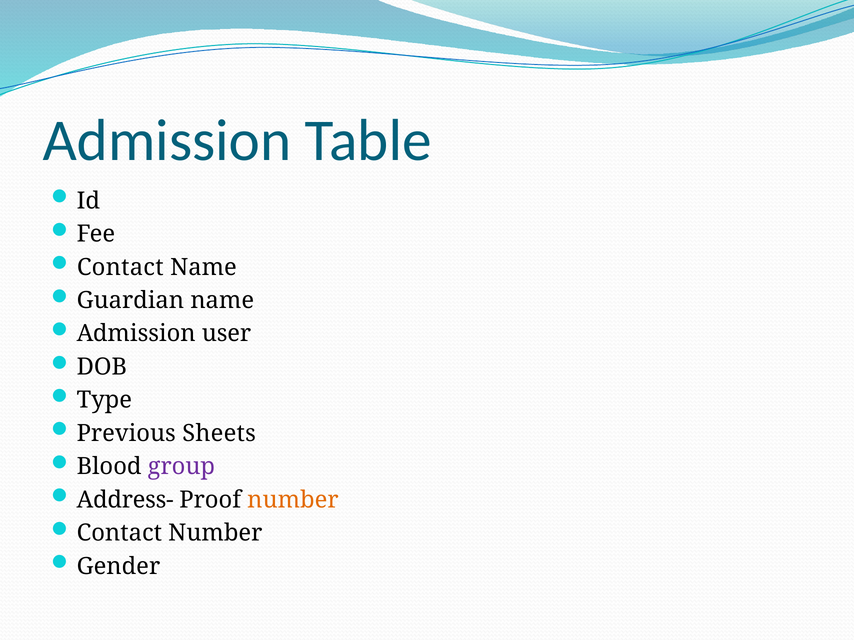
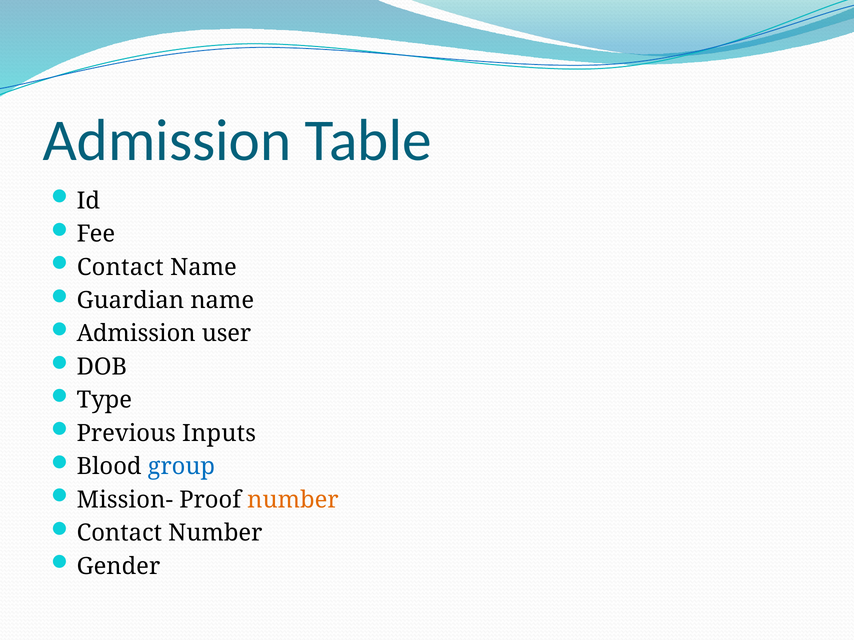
Sheets: Sheets -> Inputs
group colour: purple -> blue
Address-: Address- -> Mission-
